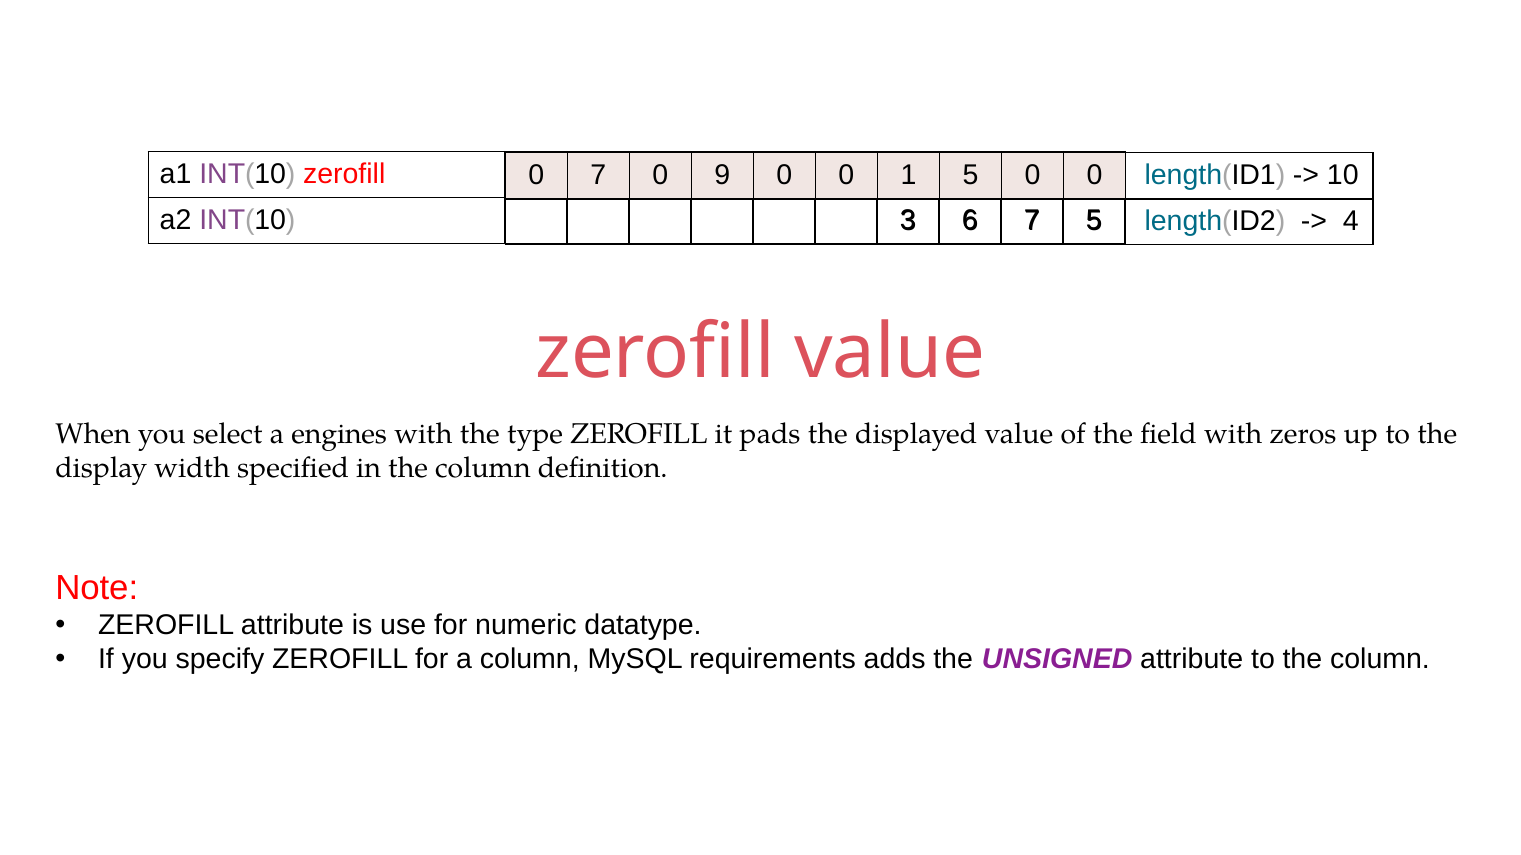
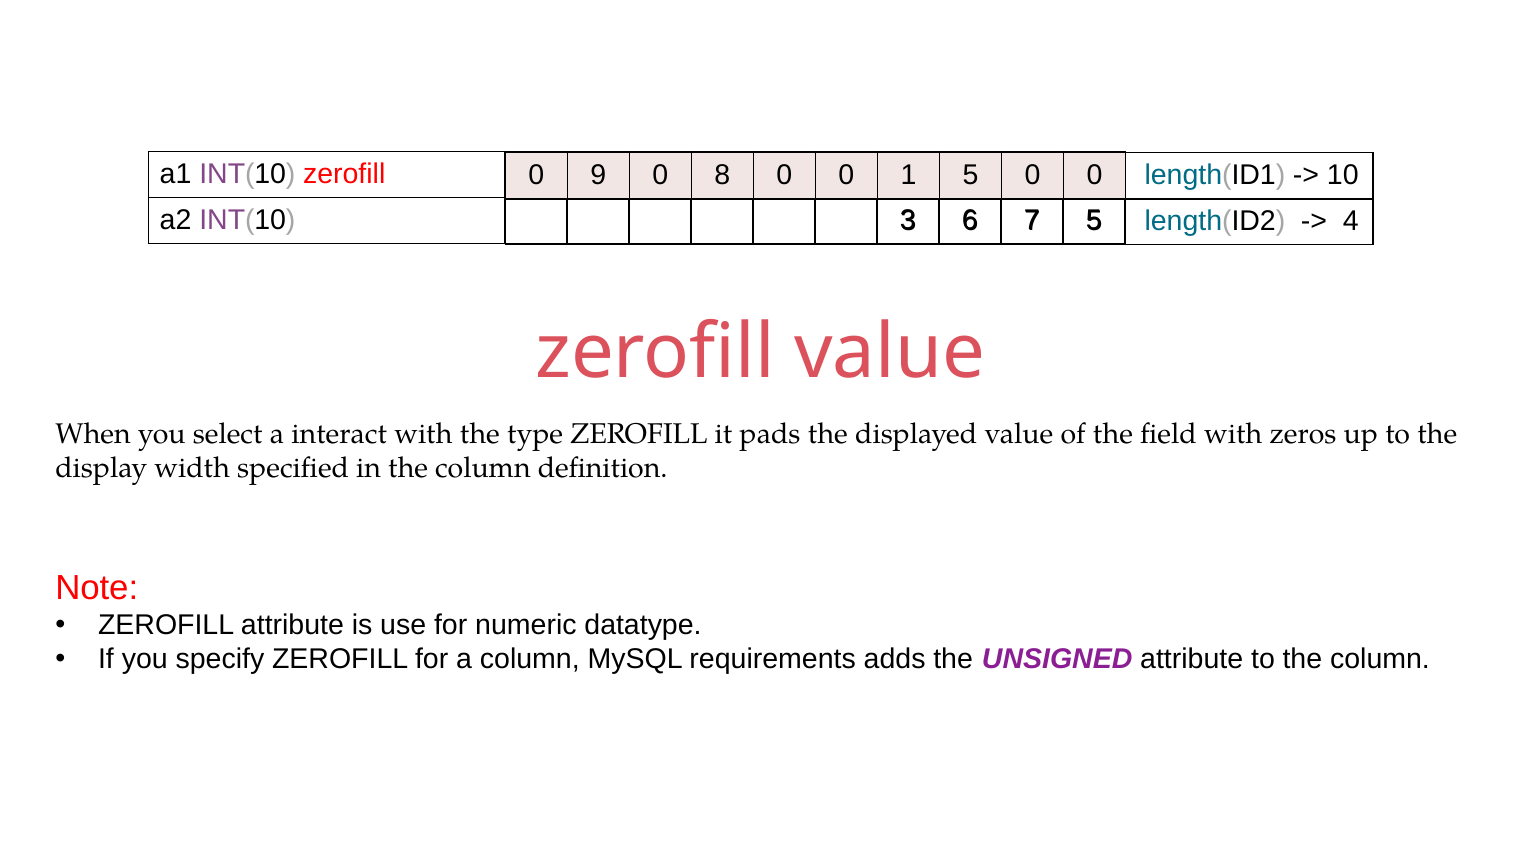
0 7: 7 -> 9
9: 9 -> 8
engines: engines -> interact
